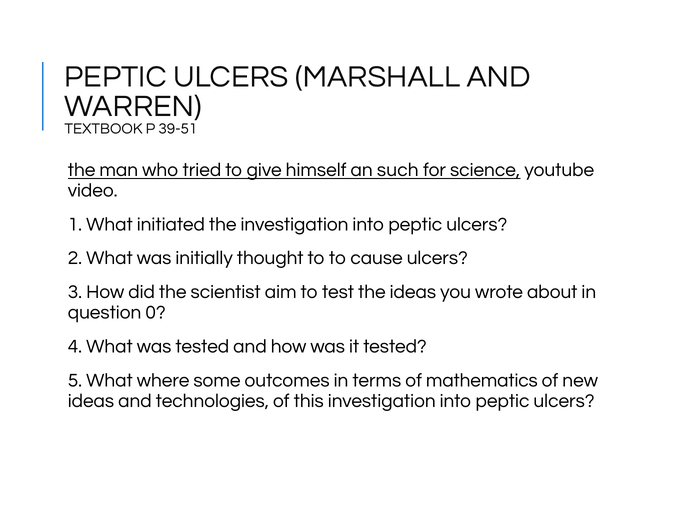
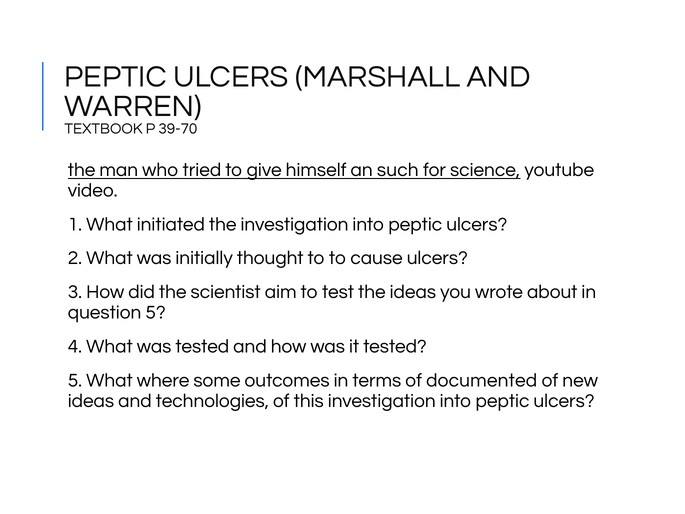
39-51: 39-51 -> 39-70
question 0: 0 -> 5
mathematics: mathematics -> documented
